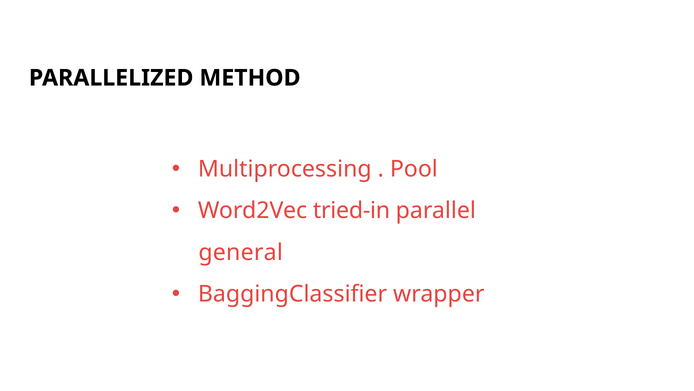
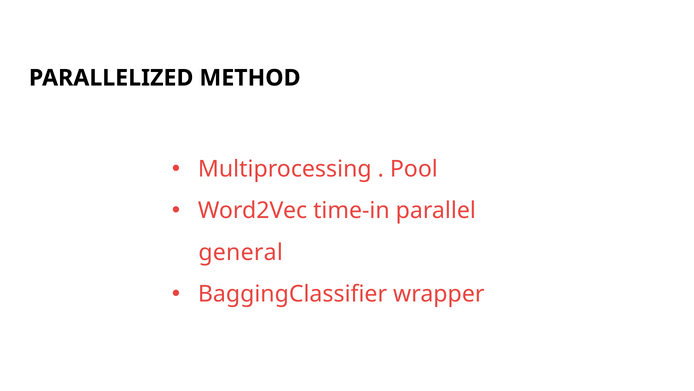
tried-in: tried-in -> time-in
